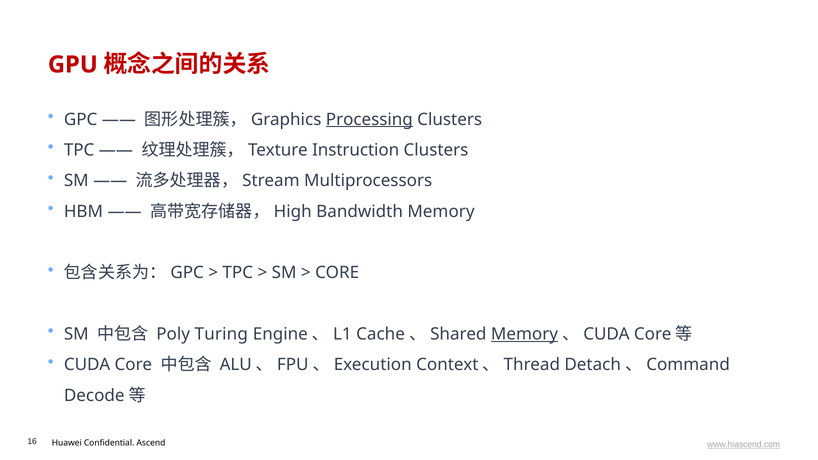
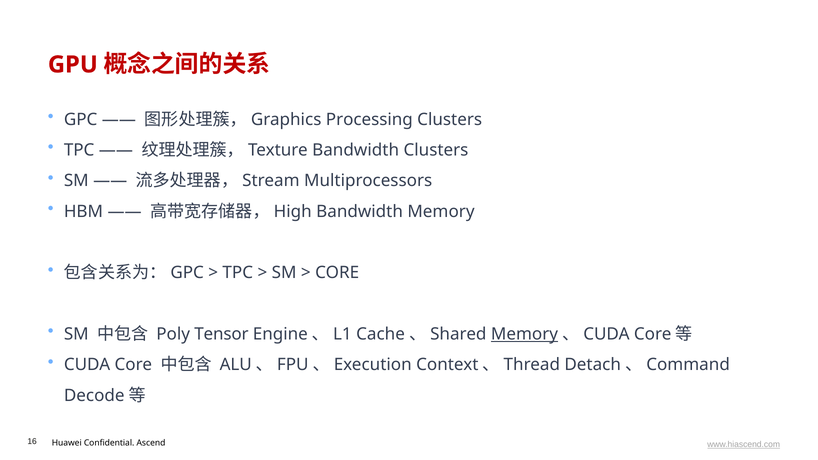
Processing underline: present -> none
Instruction at (356, 150): Instruction -> Bandwidth
Turing: Turing -> Tensor
